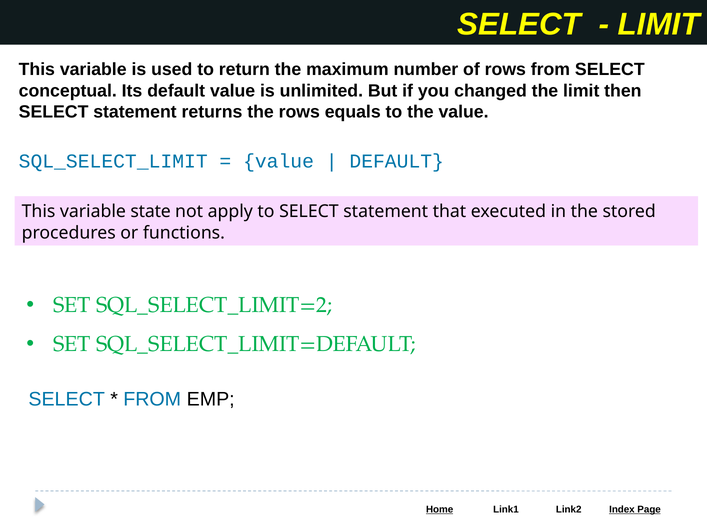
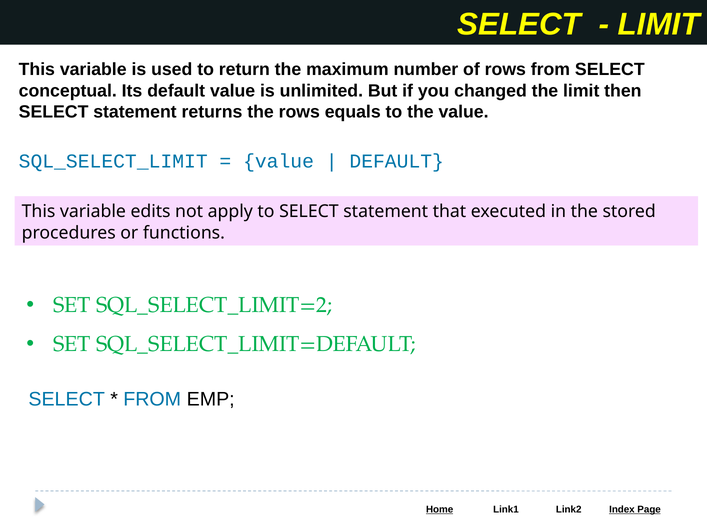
state: state -> edits
